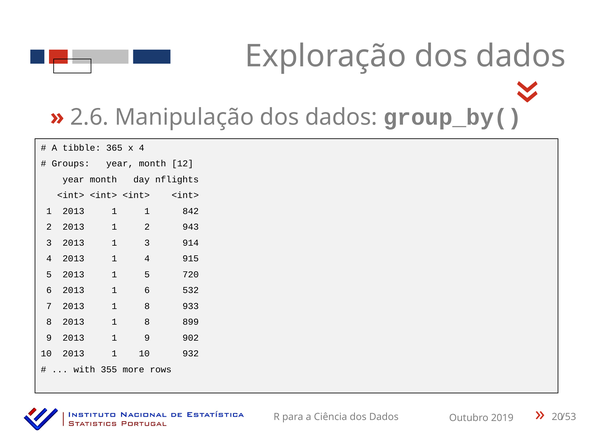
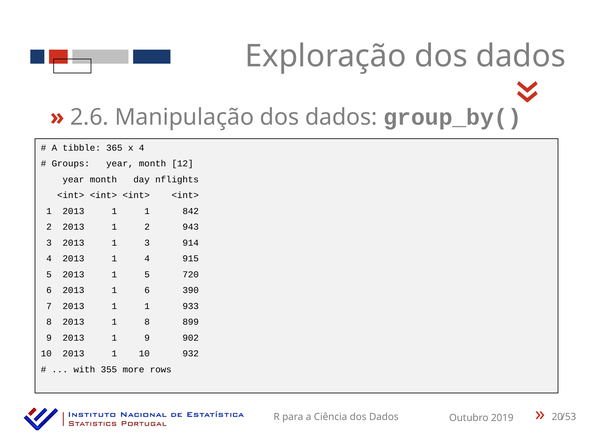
532: 532 -> 390
7 2013 1 8: 8 -> 1
